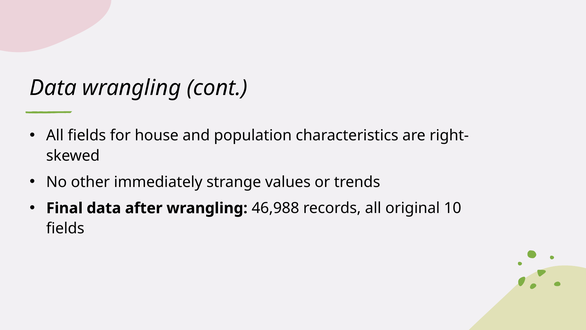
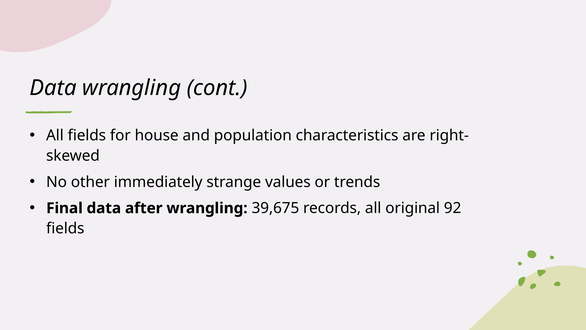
46,988: 46,988 -> 39,675
10: 10 -> 92
